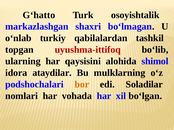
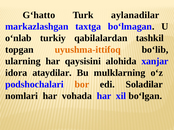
osoyishtalik: osoyishtalik -> aylanadilar
shaxri: shaxri -> taxtga
uyushma-ittifoq colour: red -> orange
shimol: shimol -> xanjar
